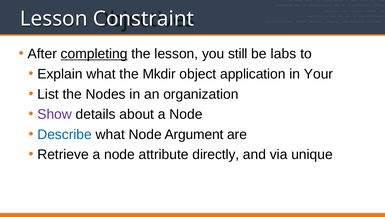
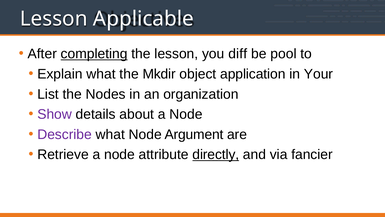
Constraint: Constraint -> Applicable
still: still -> diff
labs: labs -> pool
Describe colour: blue -> purple
directly underline: none -> present
unique: unique -> fancier
